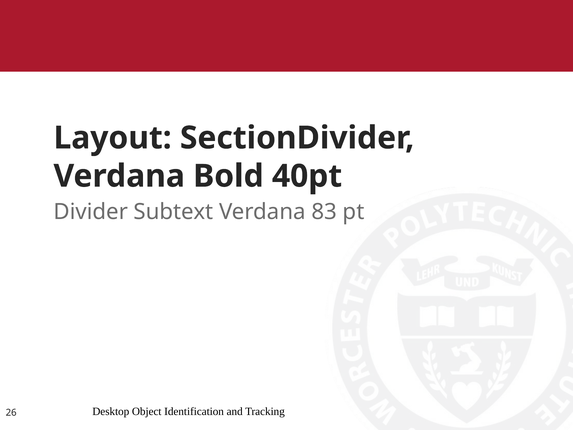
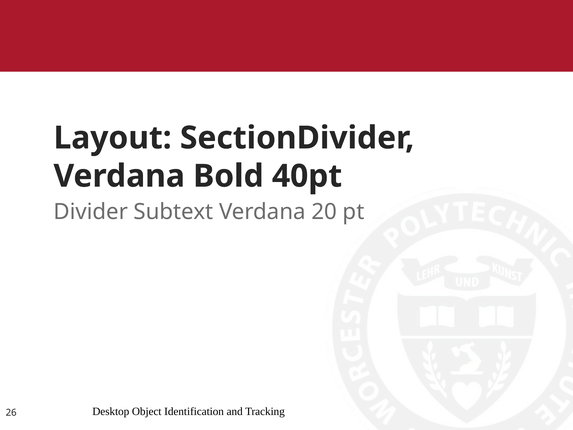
83: 83 -> 20
